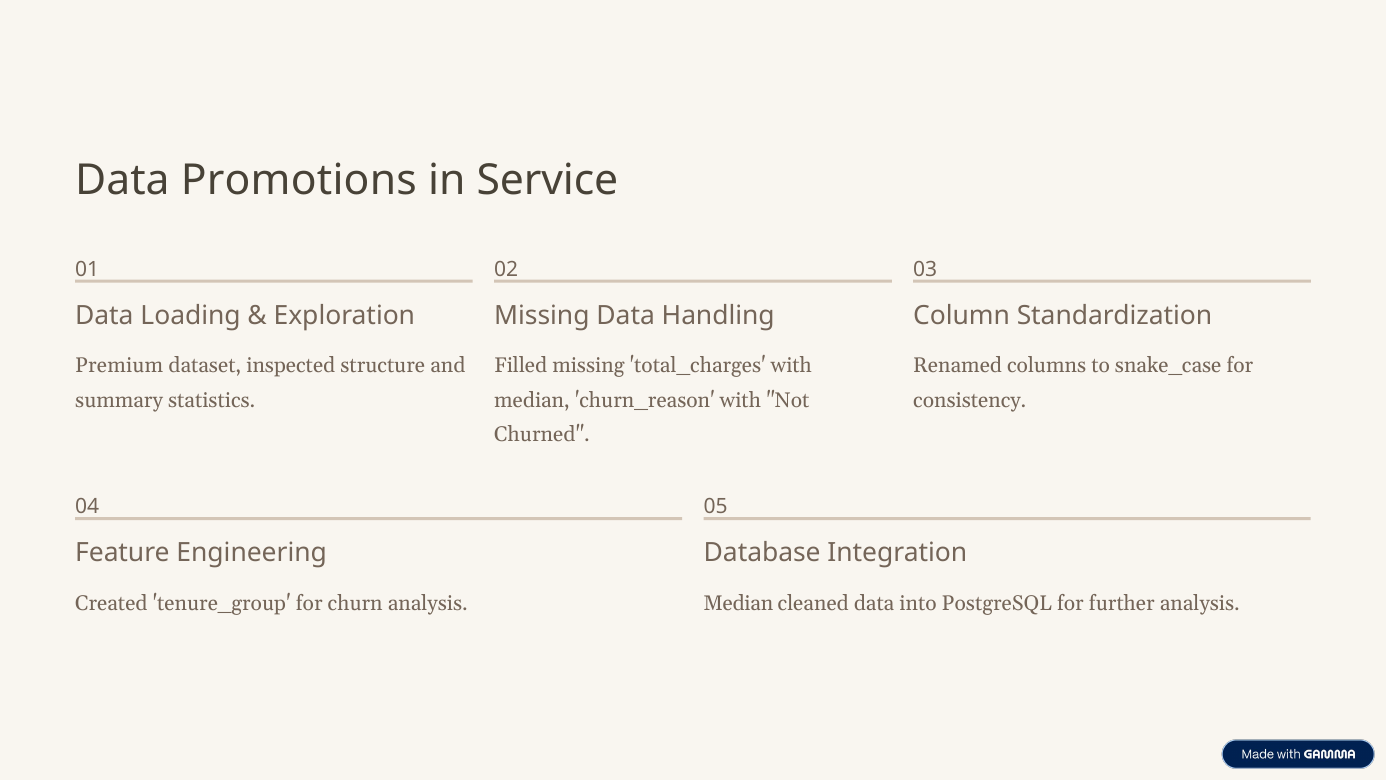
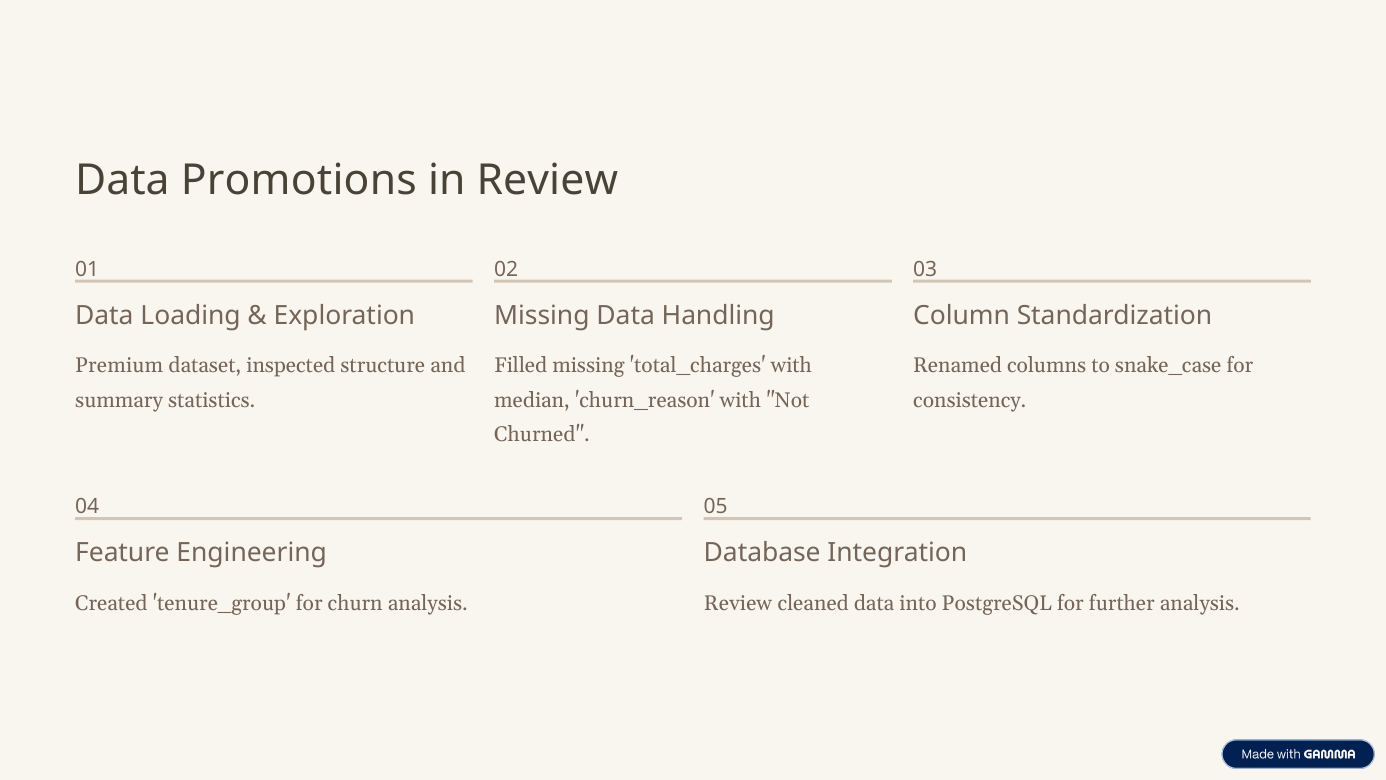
in Service: Service -> Review
Median at (738, 603): Median -> Review
